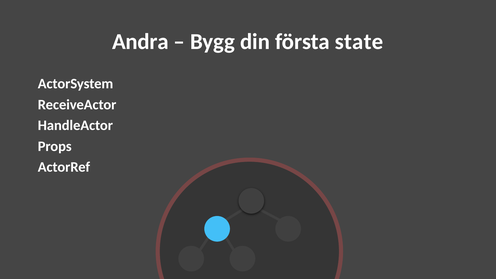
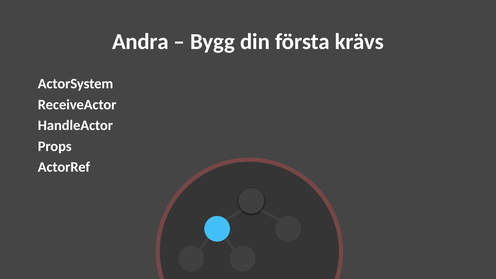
state: state -> krävs
